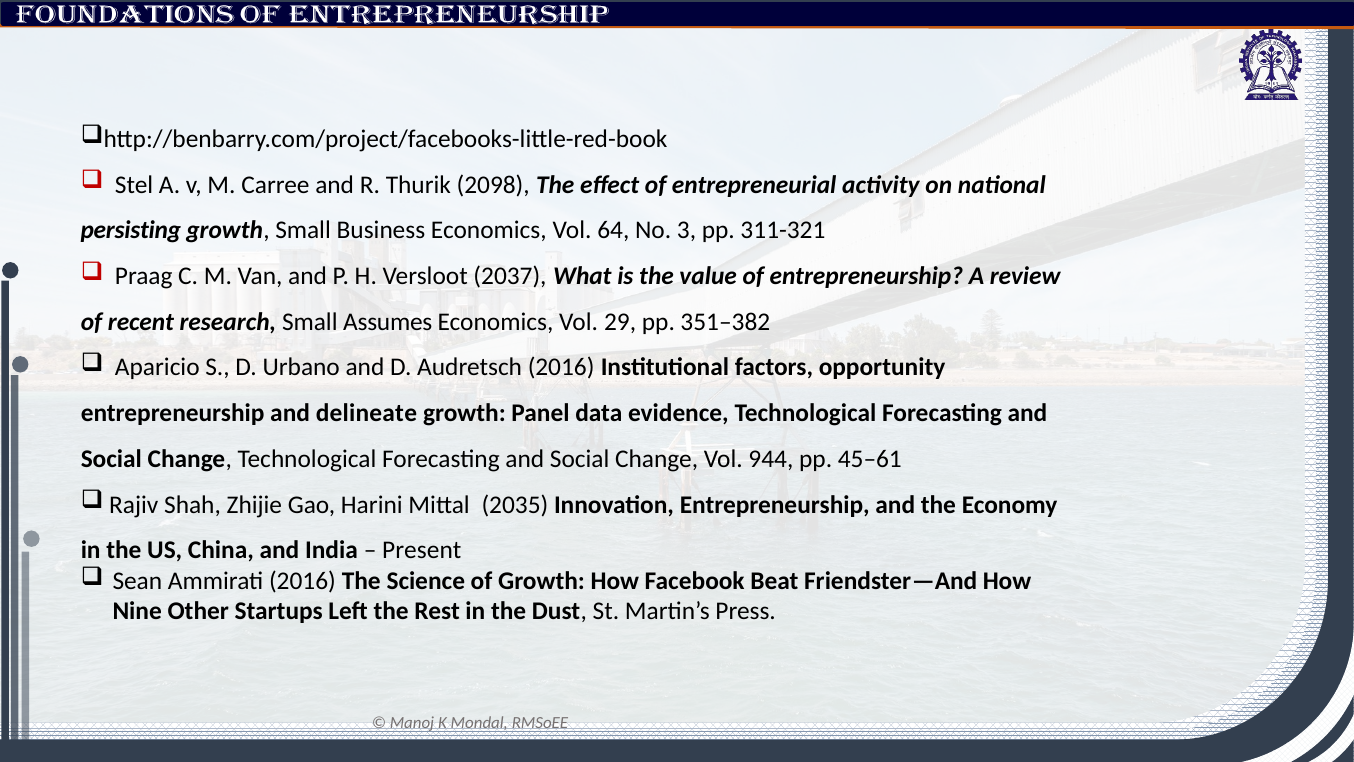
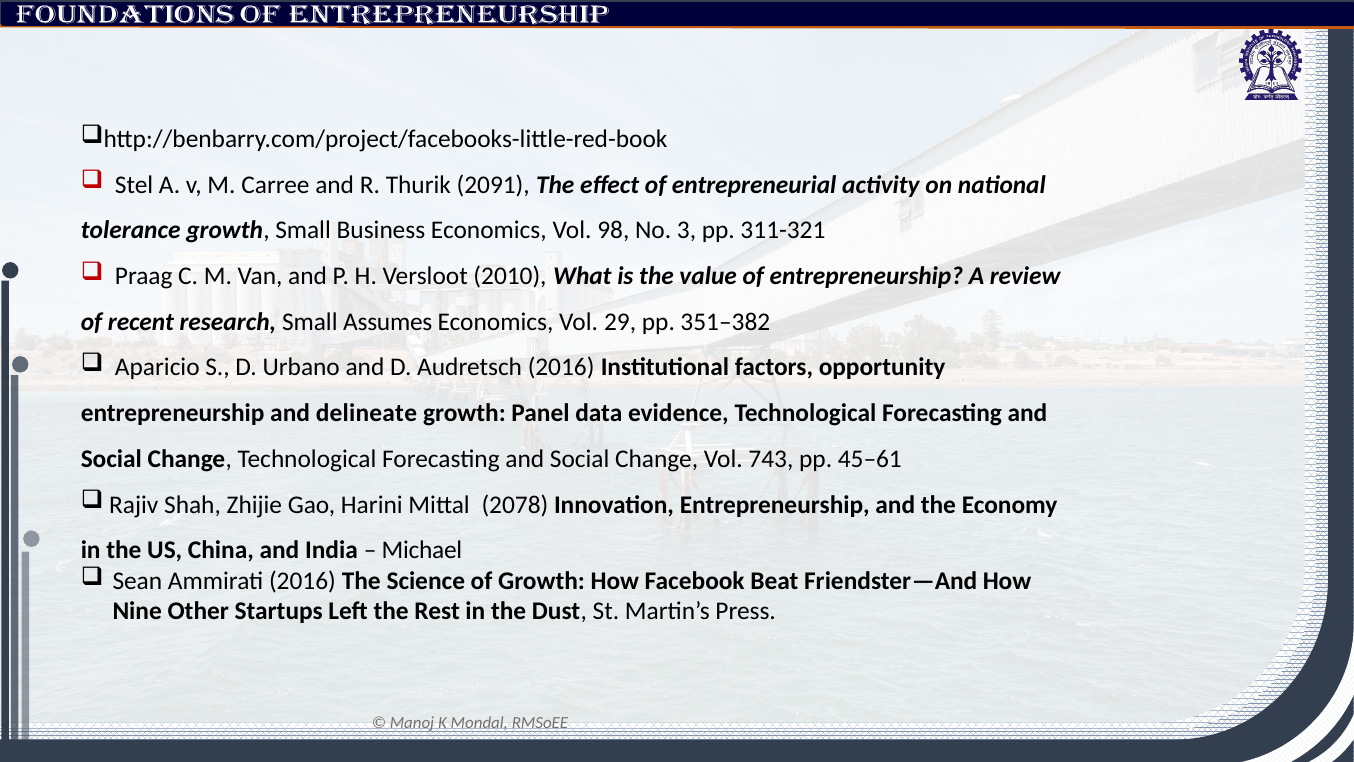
2098: 2098 -> 2091
persisting: persisting -> tolerance
64: 64 -> 98
2037: 2037 -> 2010
944: 944 -> 743
2035: 2035 -> 2078
Present: Present -> Michael
